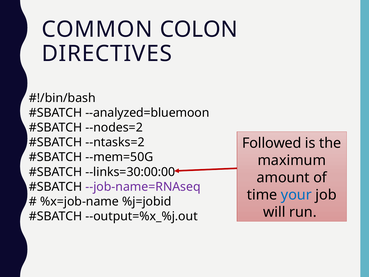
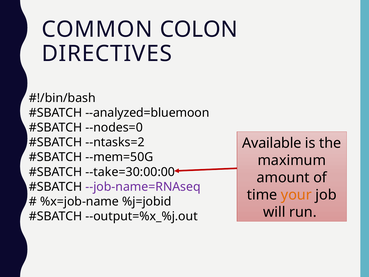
--nodes=2: --nodes=2 -> --nodes=0
Followed: Followed -> Available
--links=30:00:00: --links=30:00:00 -> --take=30:00:00
your colour: blue -> orange
